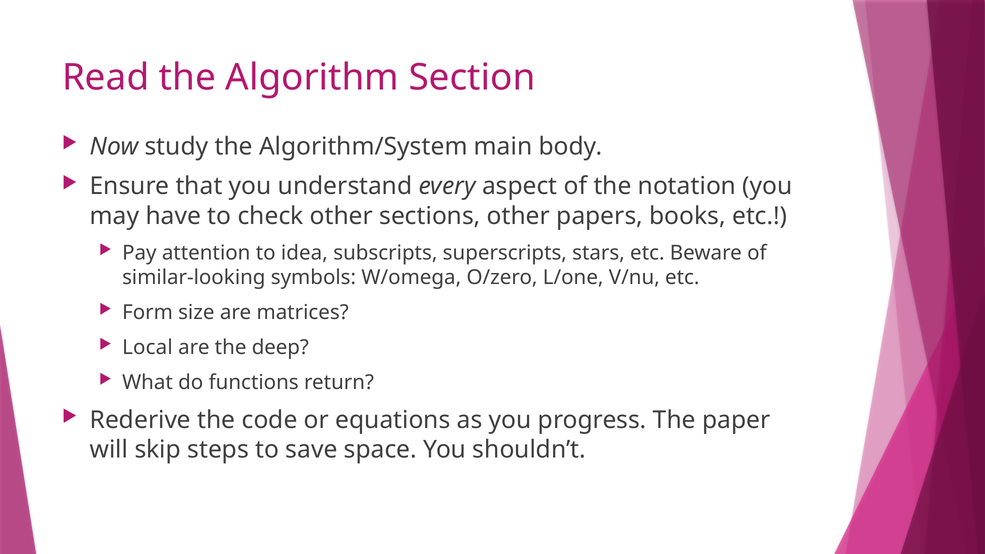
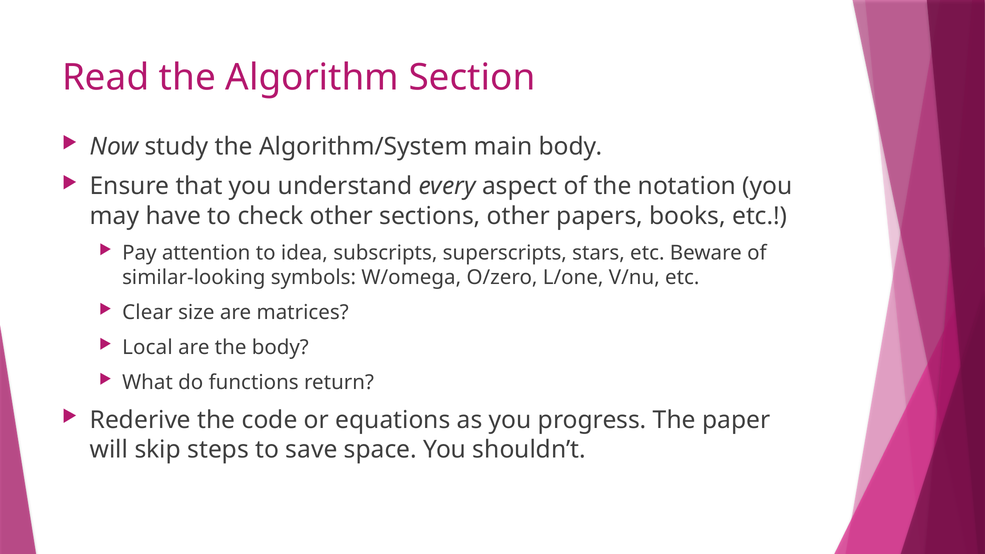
Form: Form -> Clear
the deep: deep -> body
